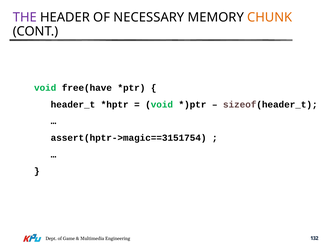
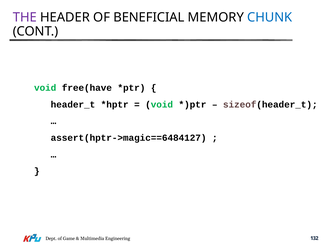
NECESSARY: NECESSARY -> BENEFICIAL
CHUNK colour: orange -> blue
assert(hptr->magic==3151754: assert(hptr->magic==3151754 -> assert(hptr->magic==6484127
